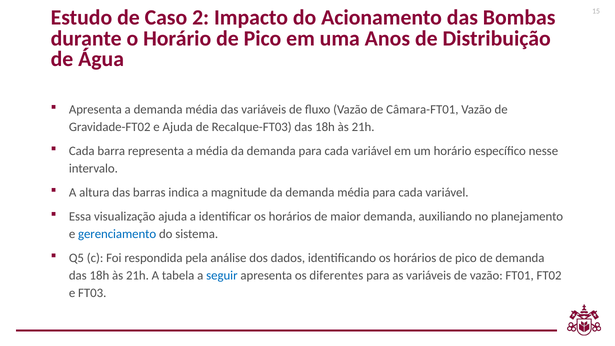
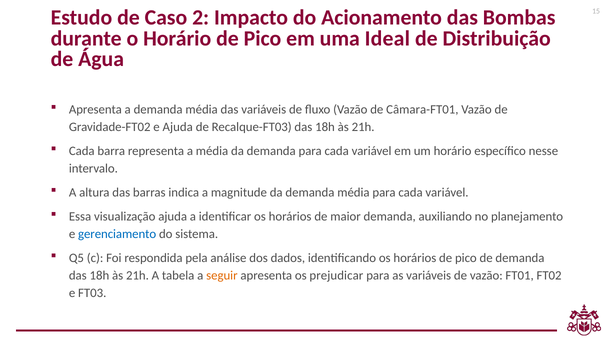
Anos: Anos -> Ideal
seguir colour: blue -> orange
diferentes: diferentes -> prejudicar
